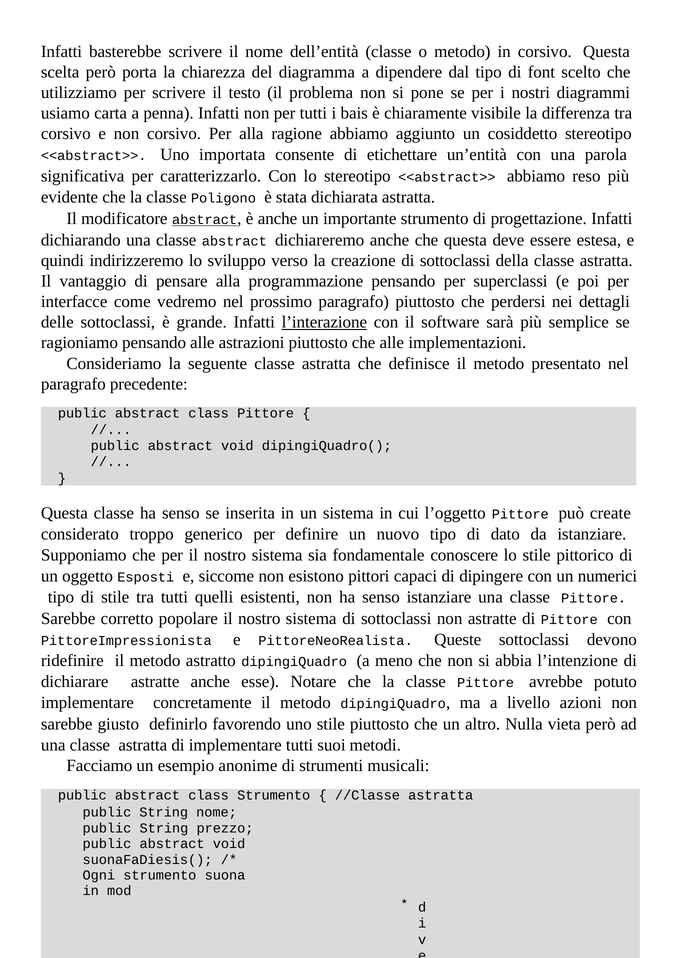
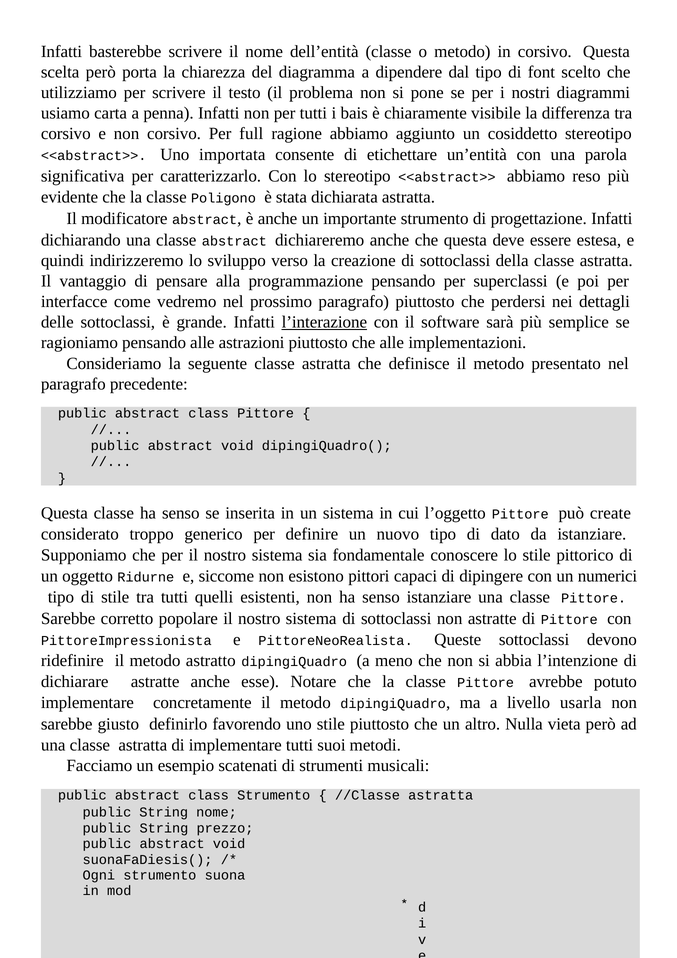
Per alla: alla -> full
abstract at (205, 220) underline: present -> none
Esposti: Esposti -> Ridurne
azioni: azioni -> usarla
anonime: anonime -> scatenati
